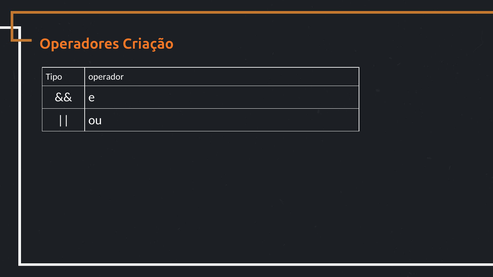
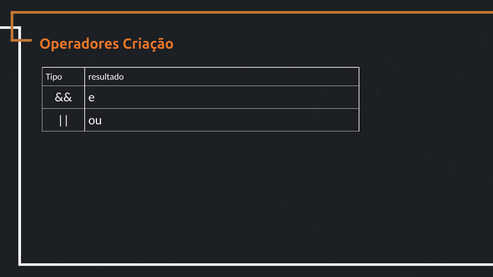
operador: operador -> resultado
